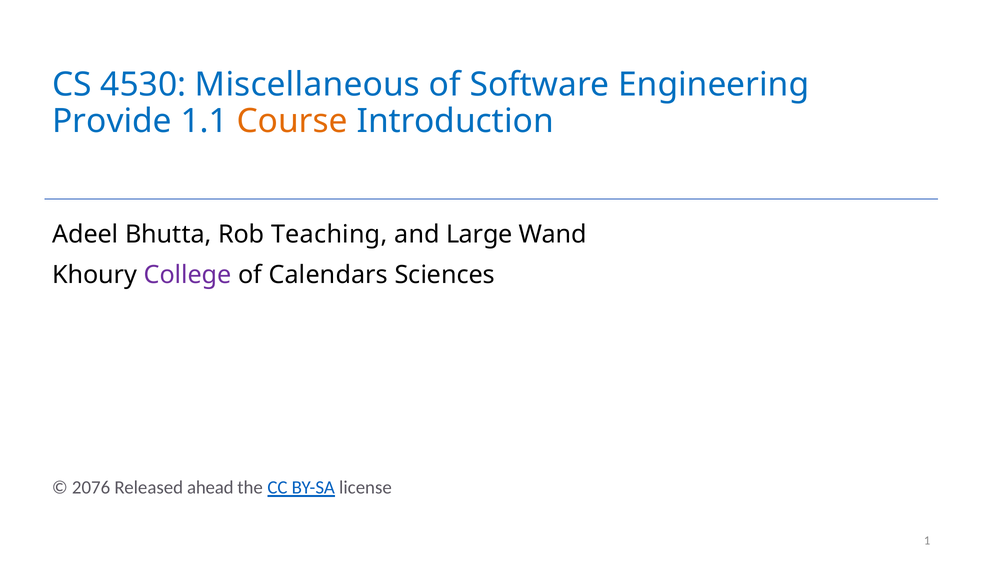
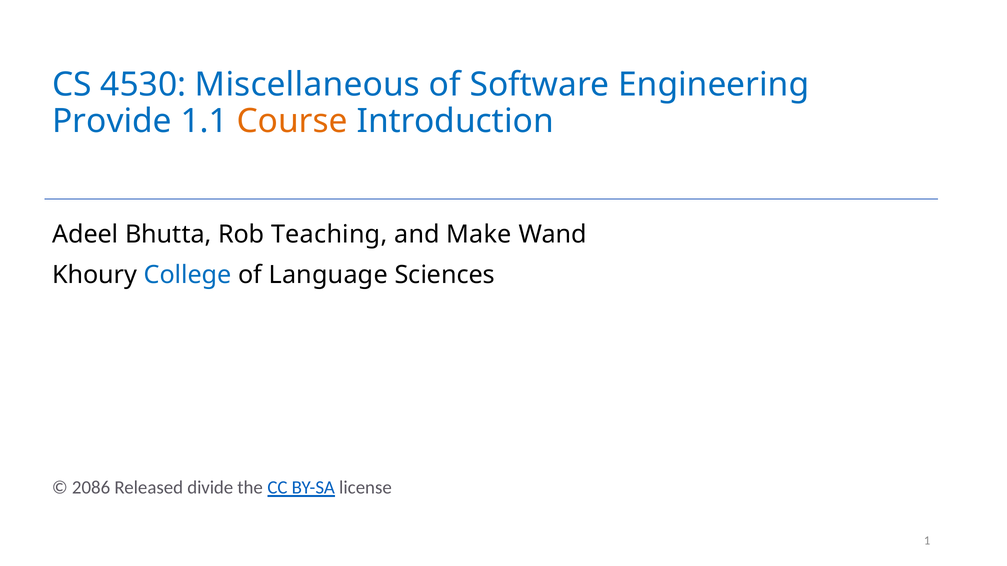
Large: Large -> Make
College colour: purple -> blue
Calendars: Calendars -> Language
2076: 2076 -> 2086
ahead: ahead -> divide
